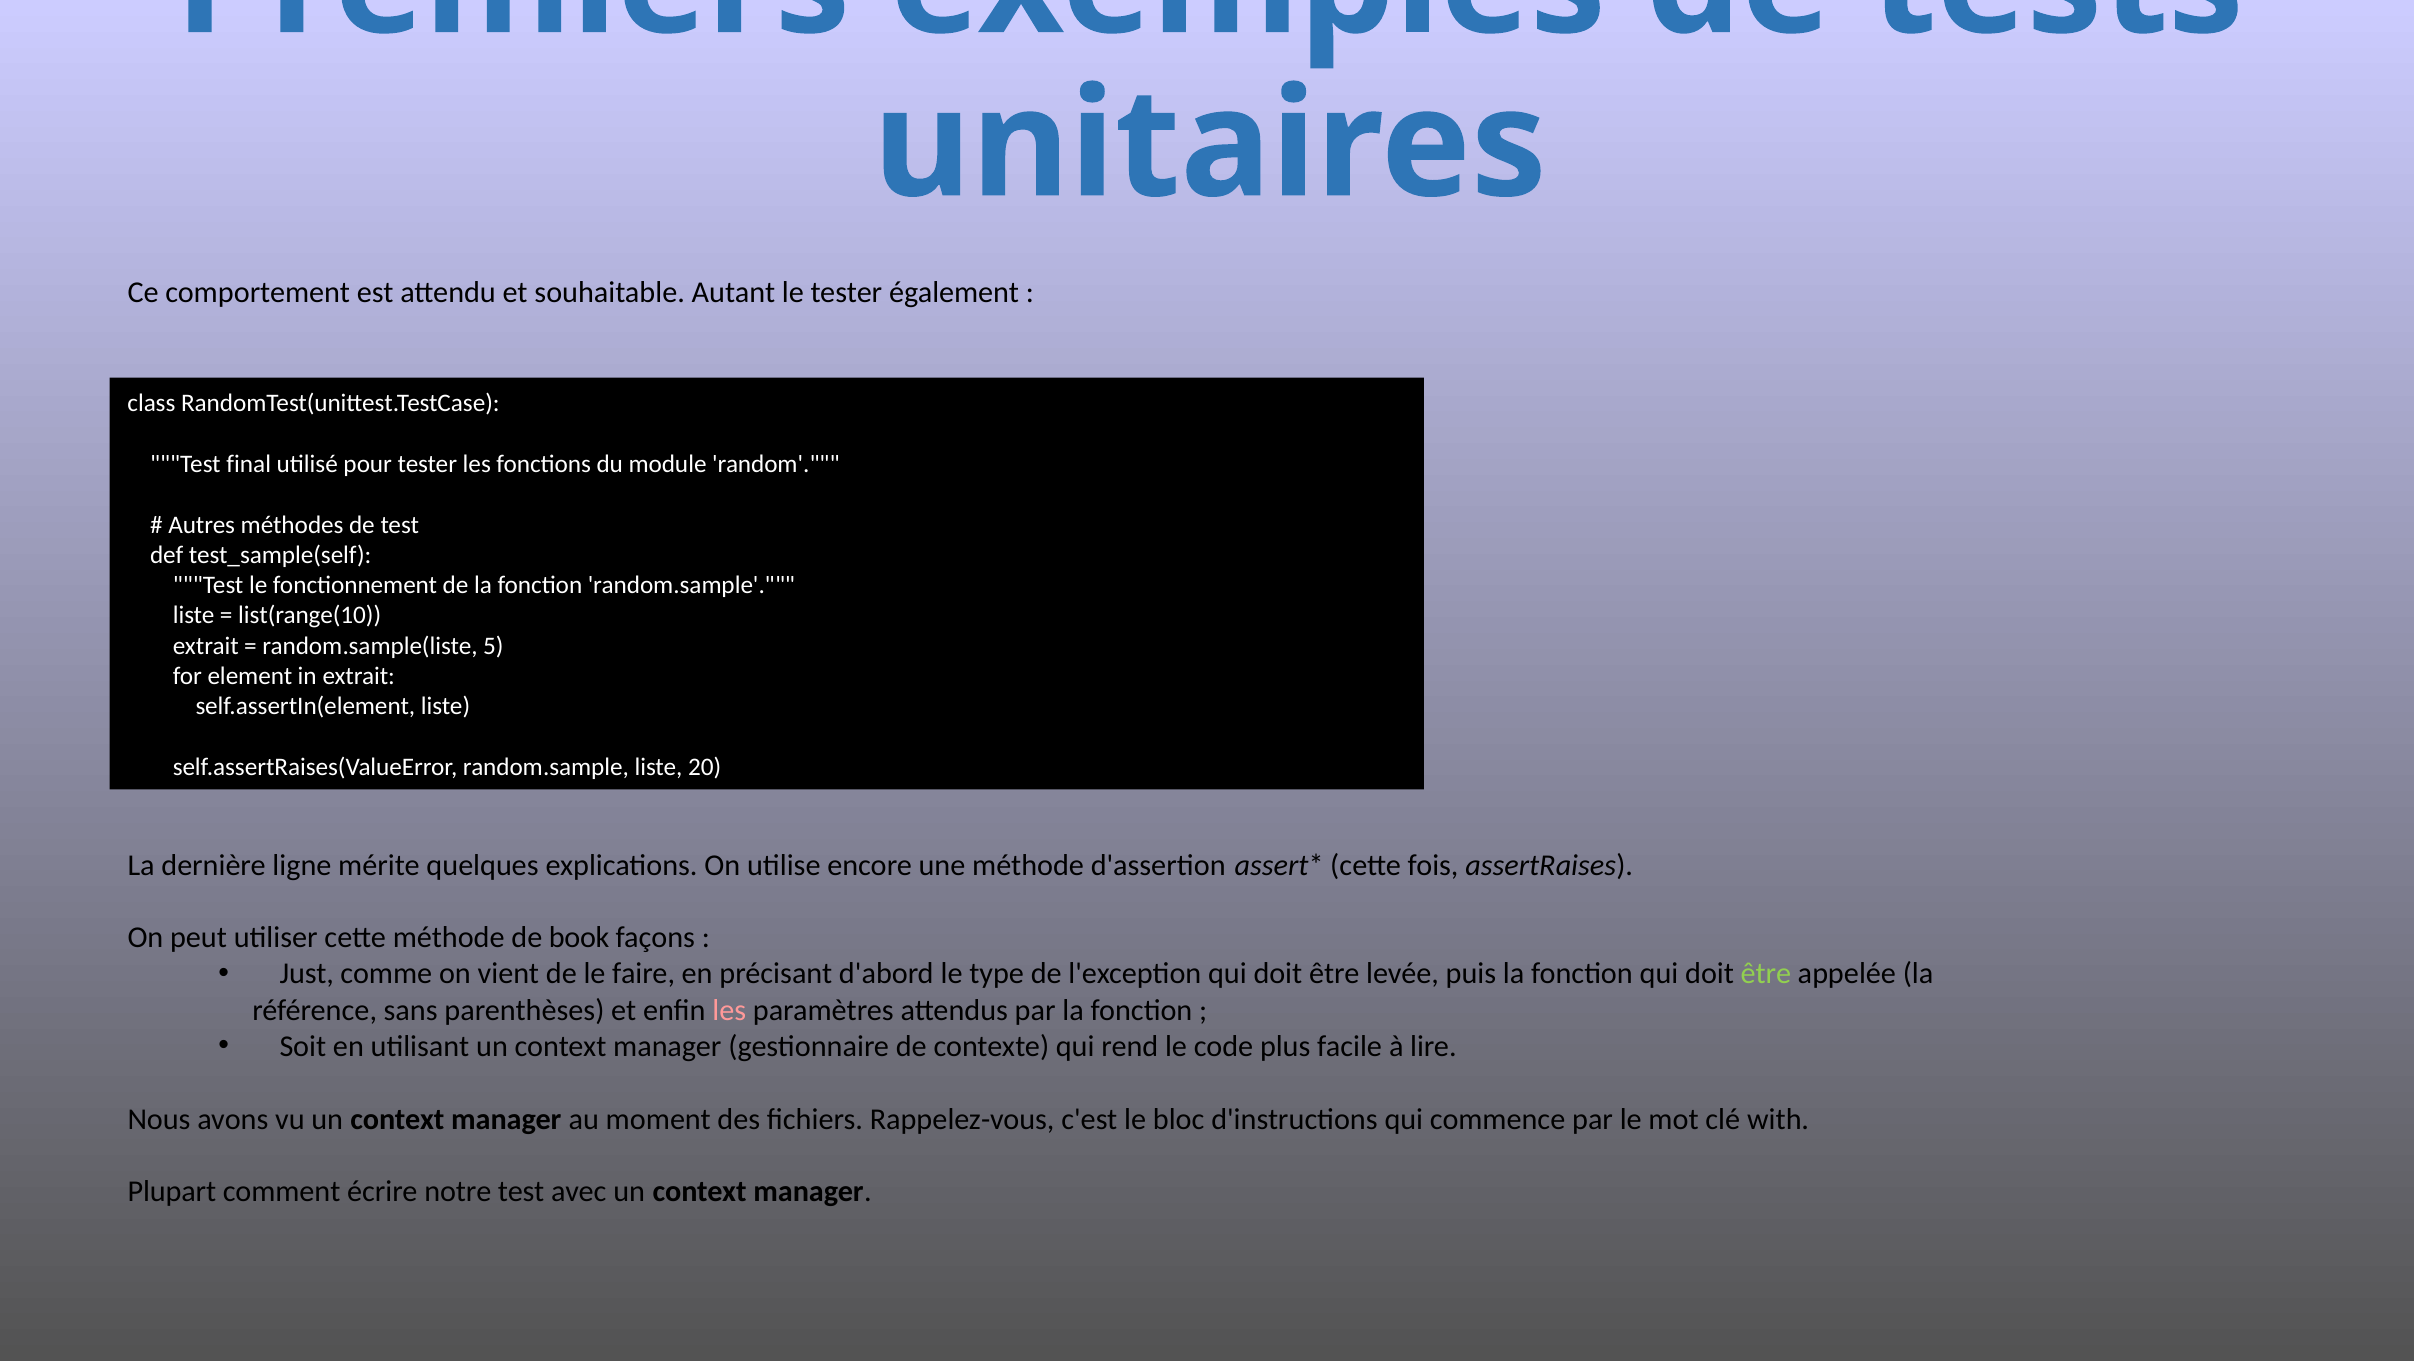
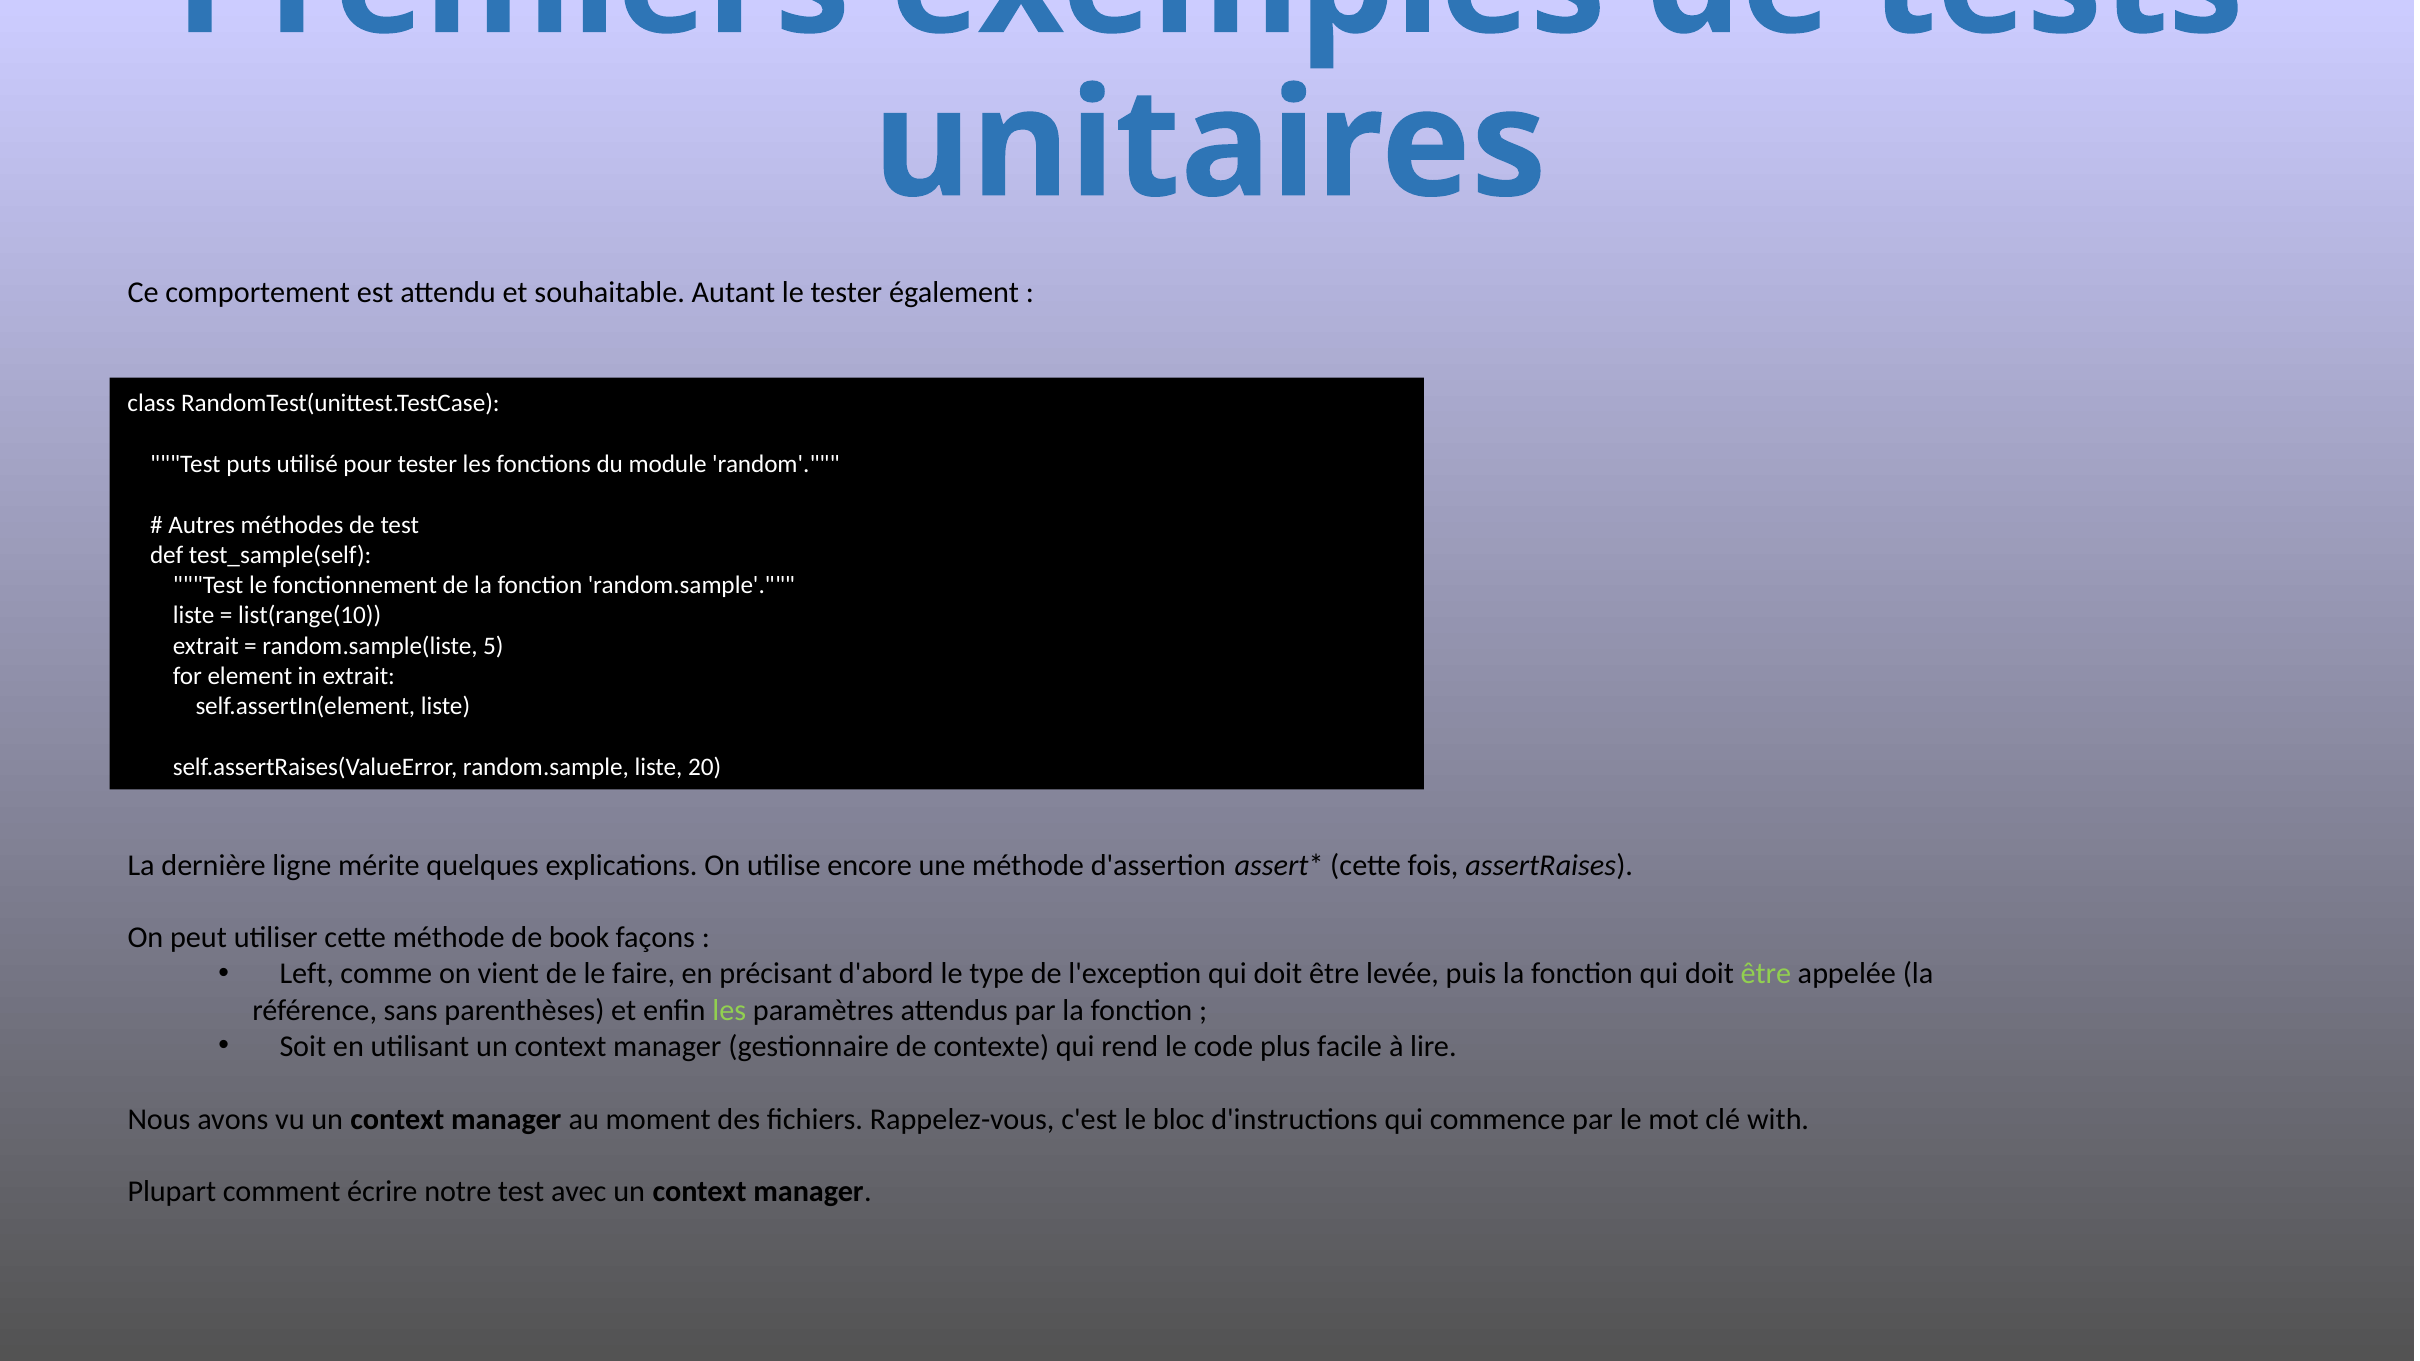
final: final -> puts
Just: Just -> Left
les at (729, 1010) colour: pink -> light green
